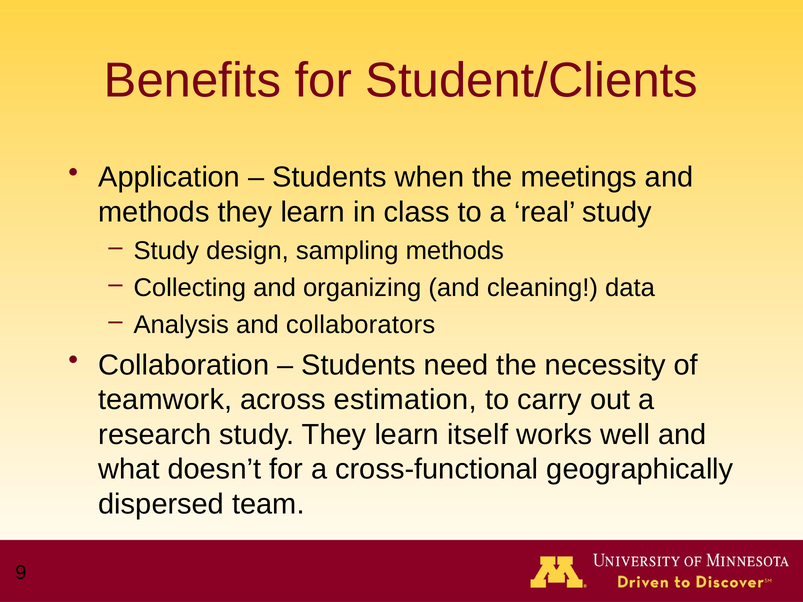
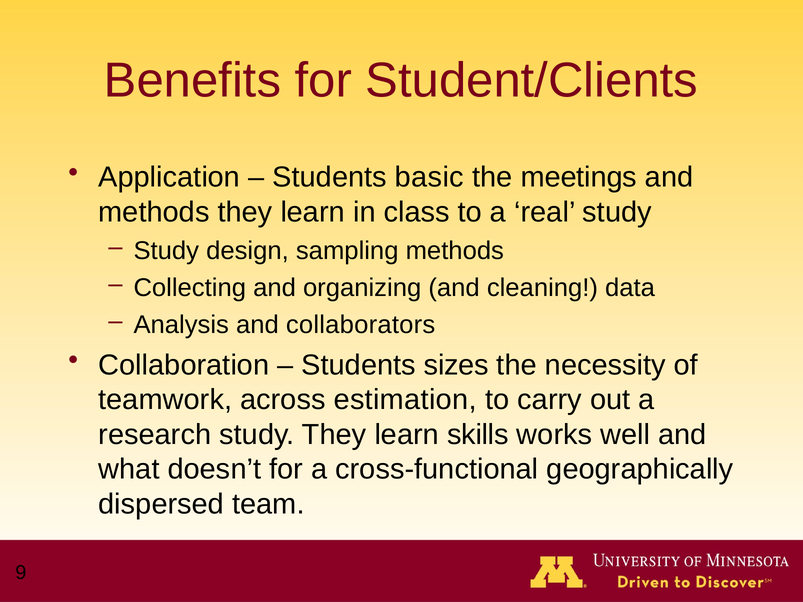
when: when -> basic
need: need -> sizes
itself: itself -> skills
